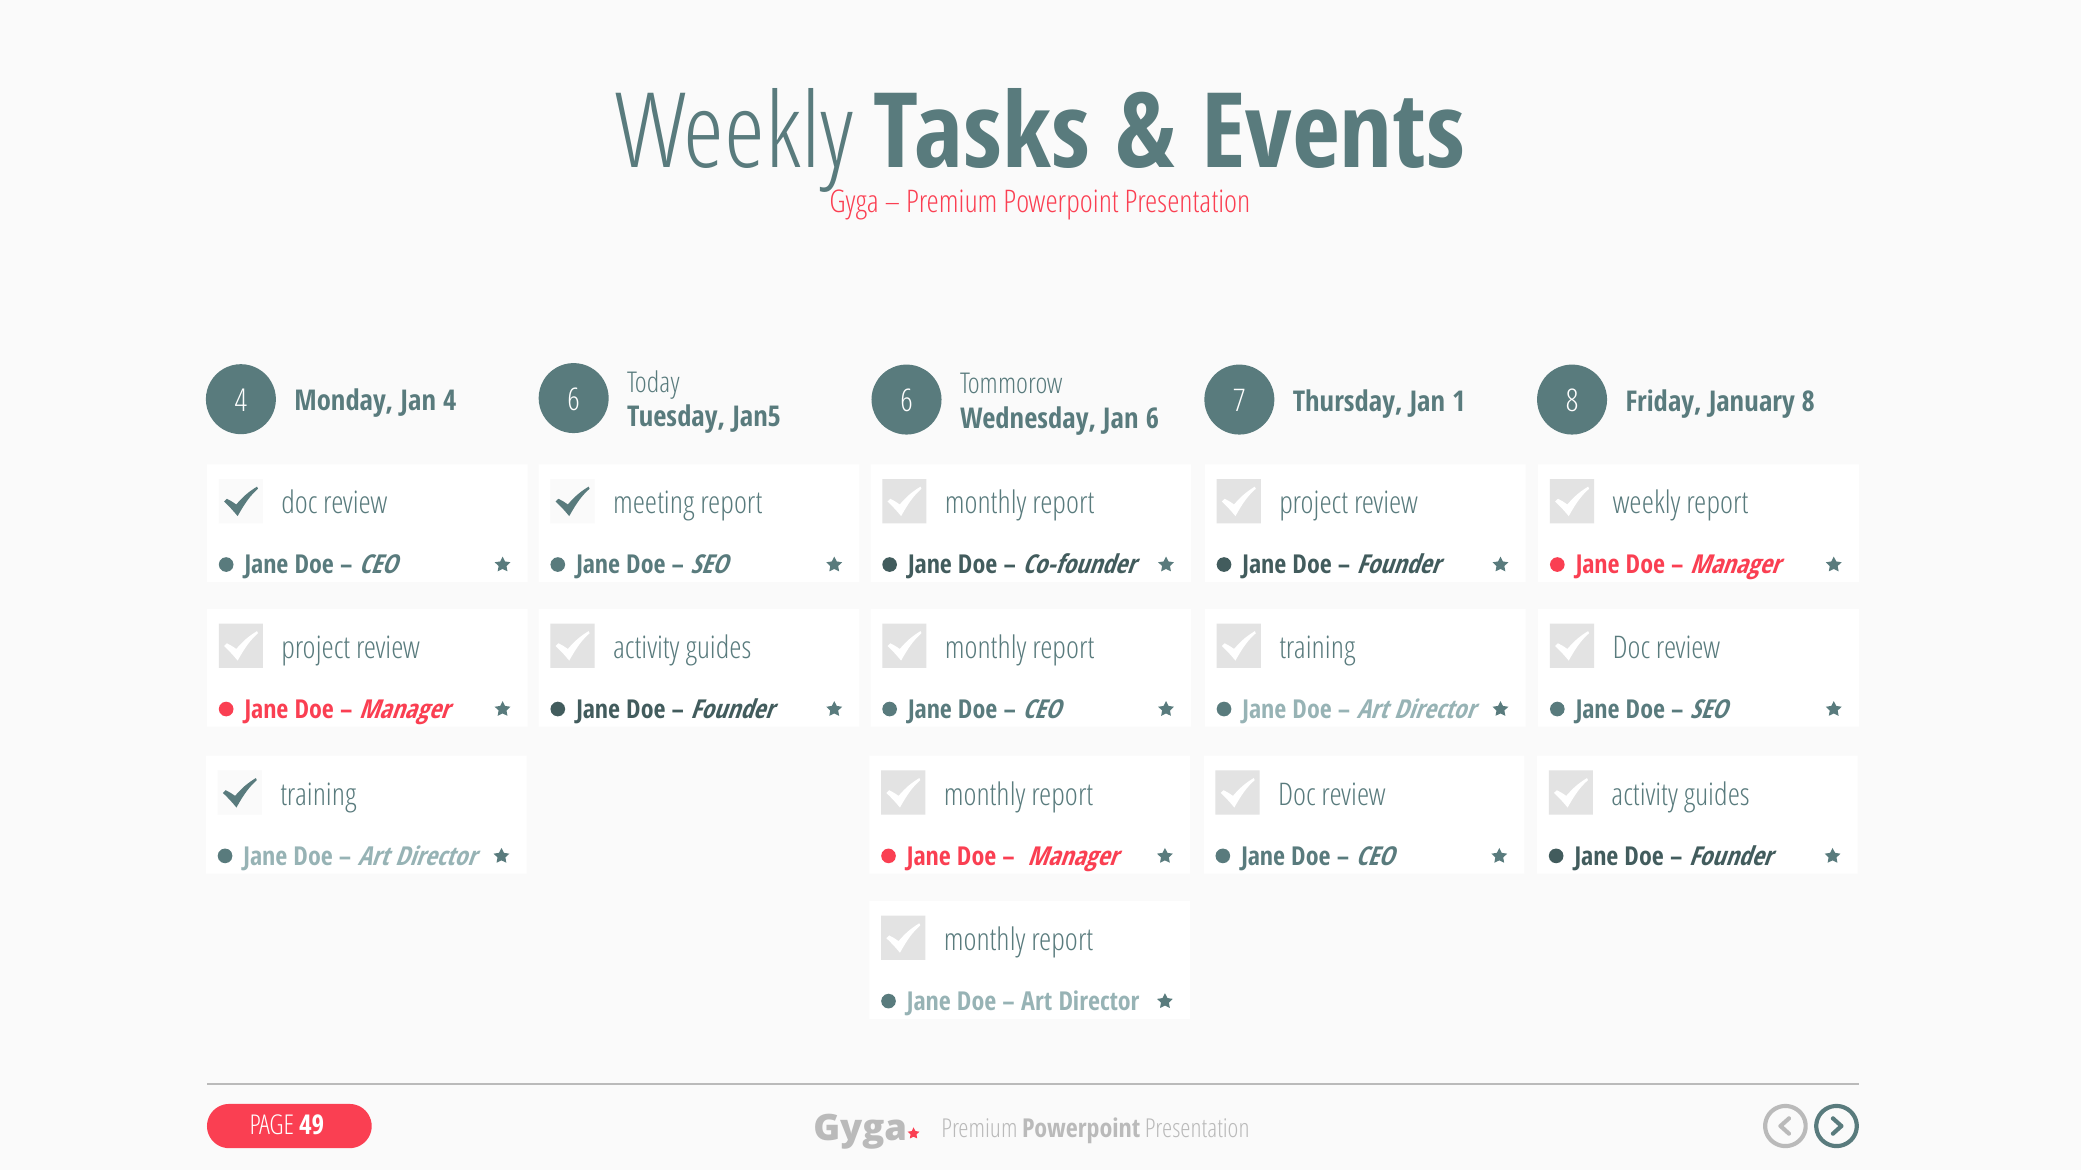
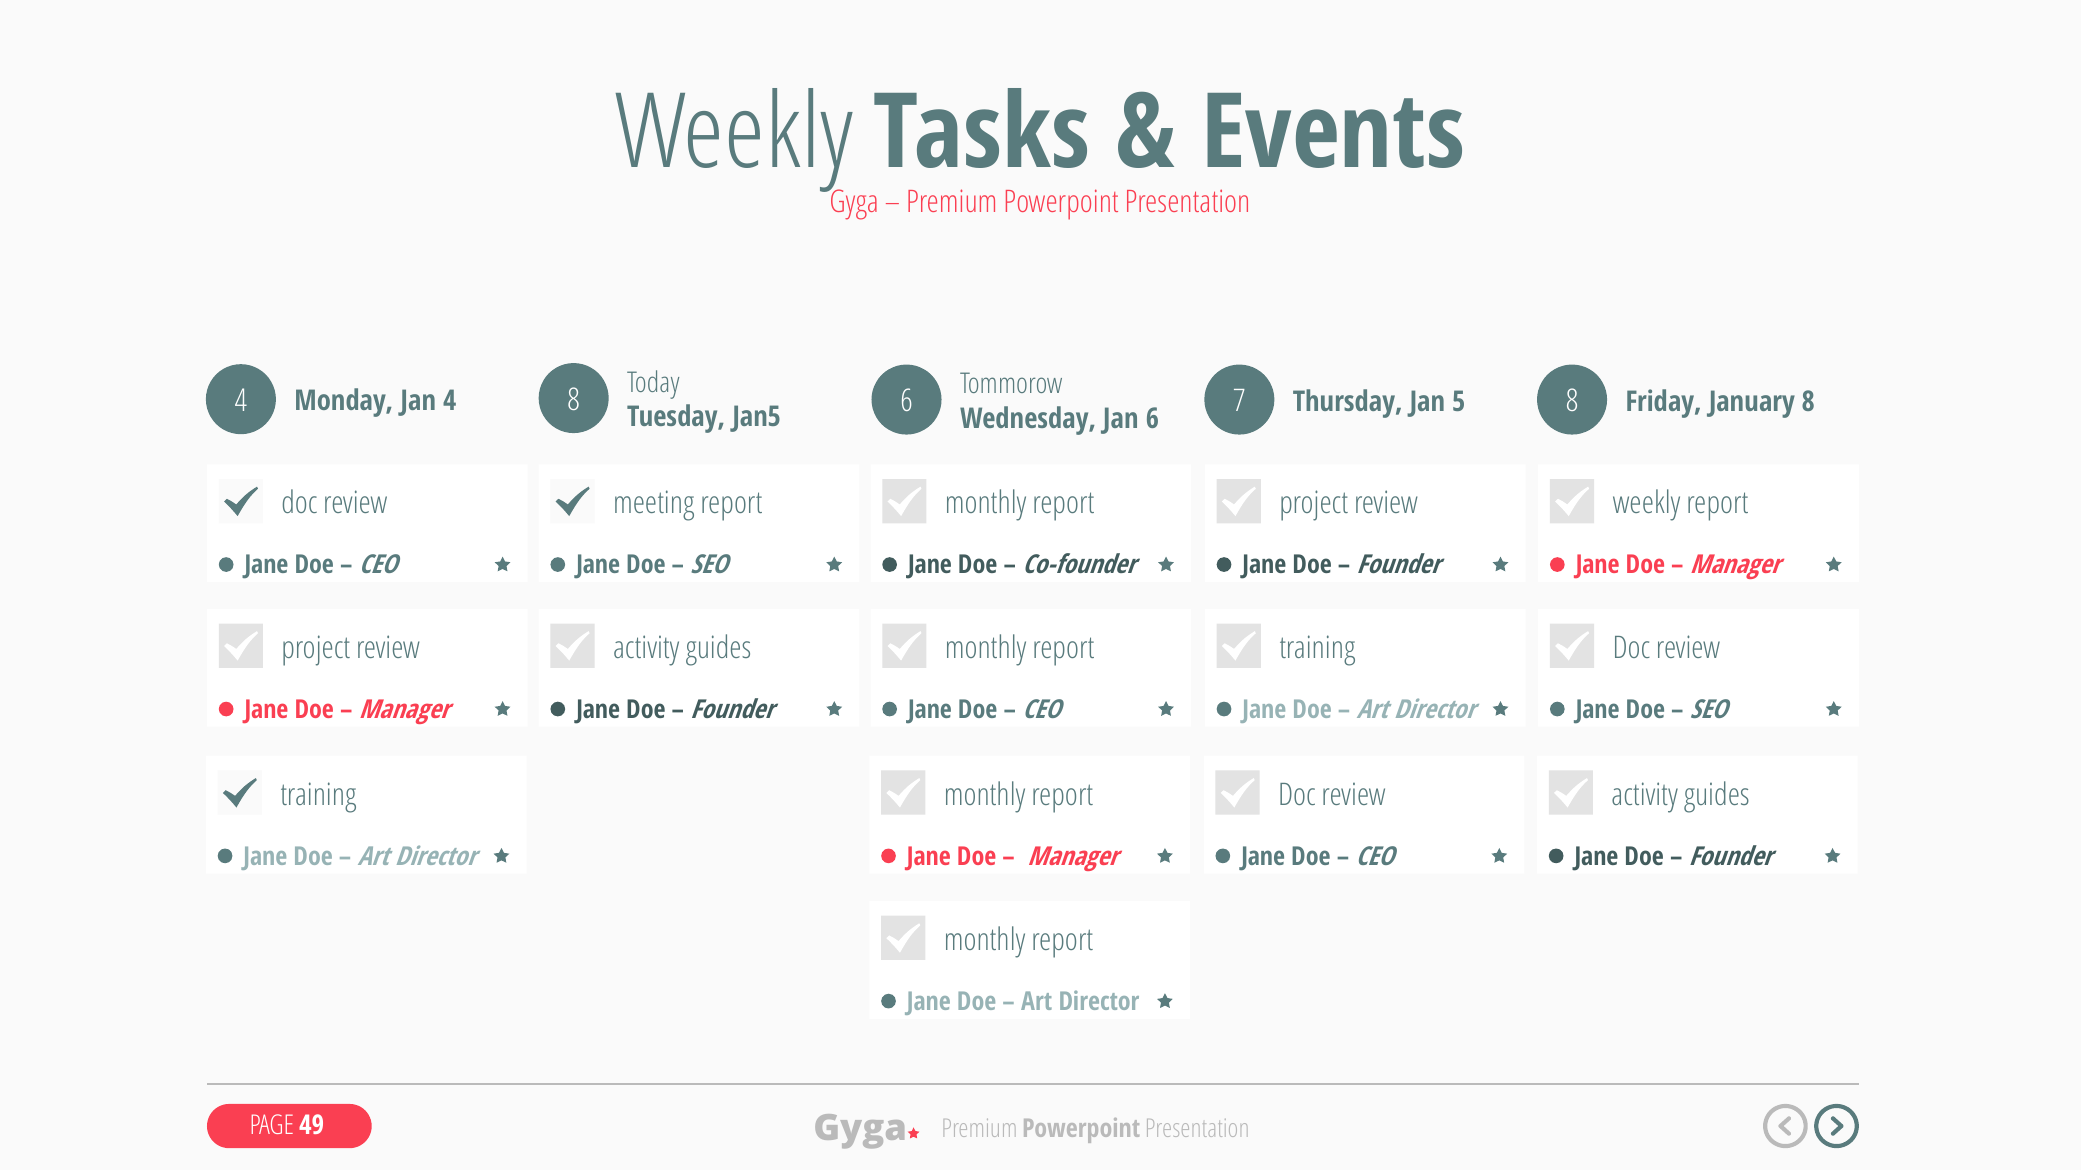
4 6: 6 -> 8
1: 1 -> 5
